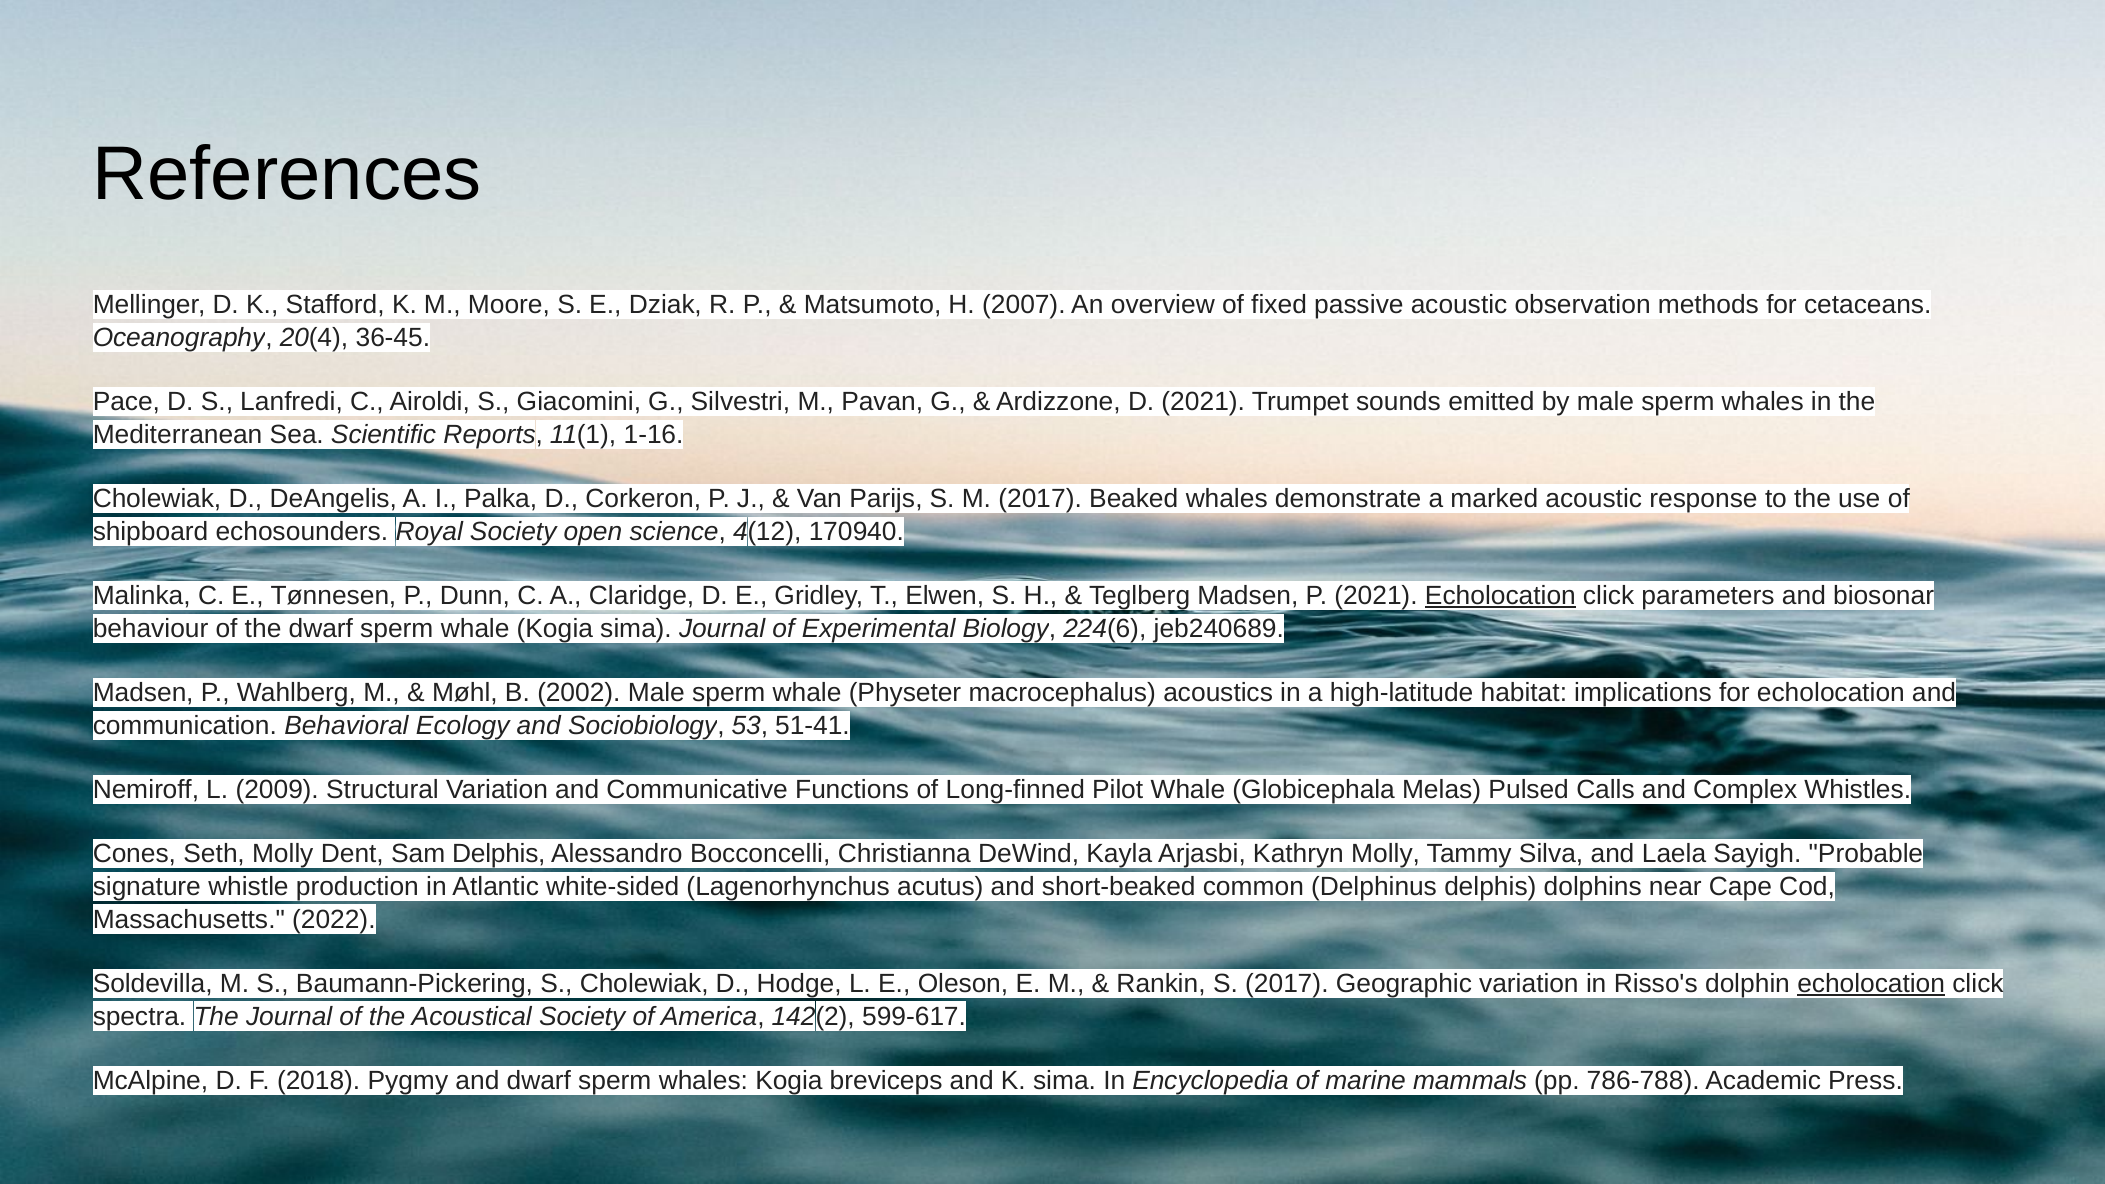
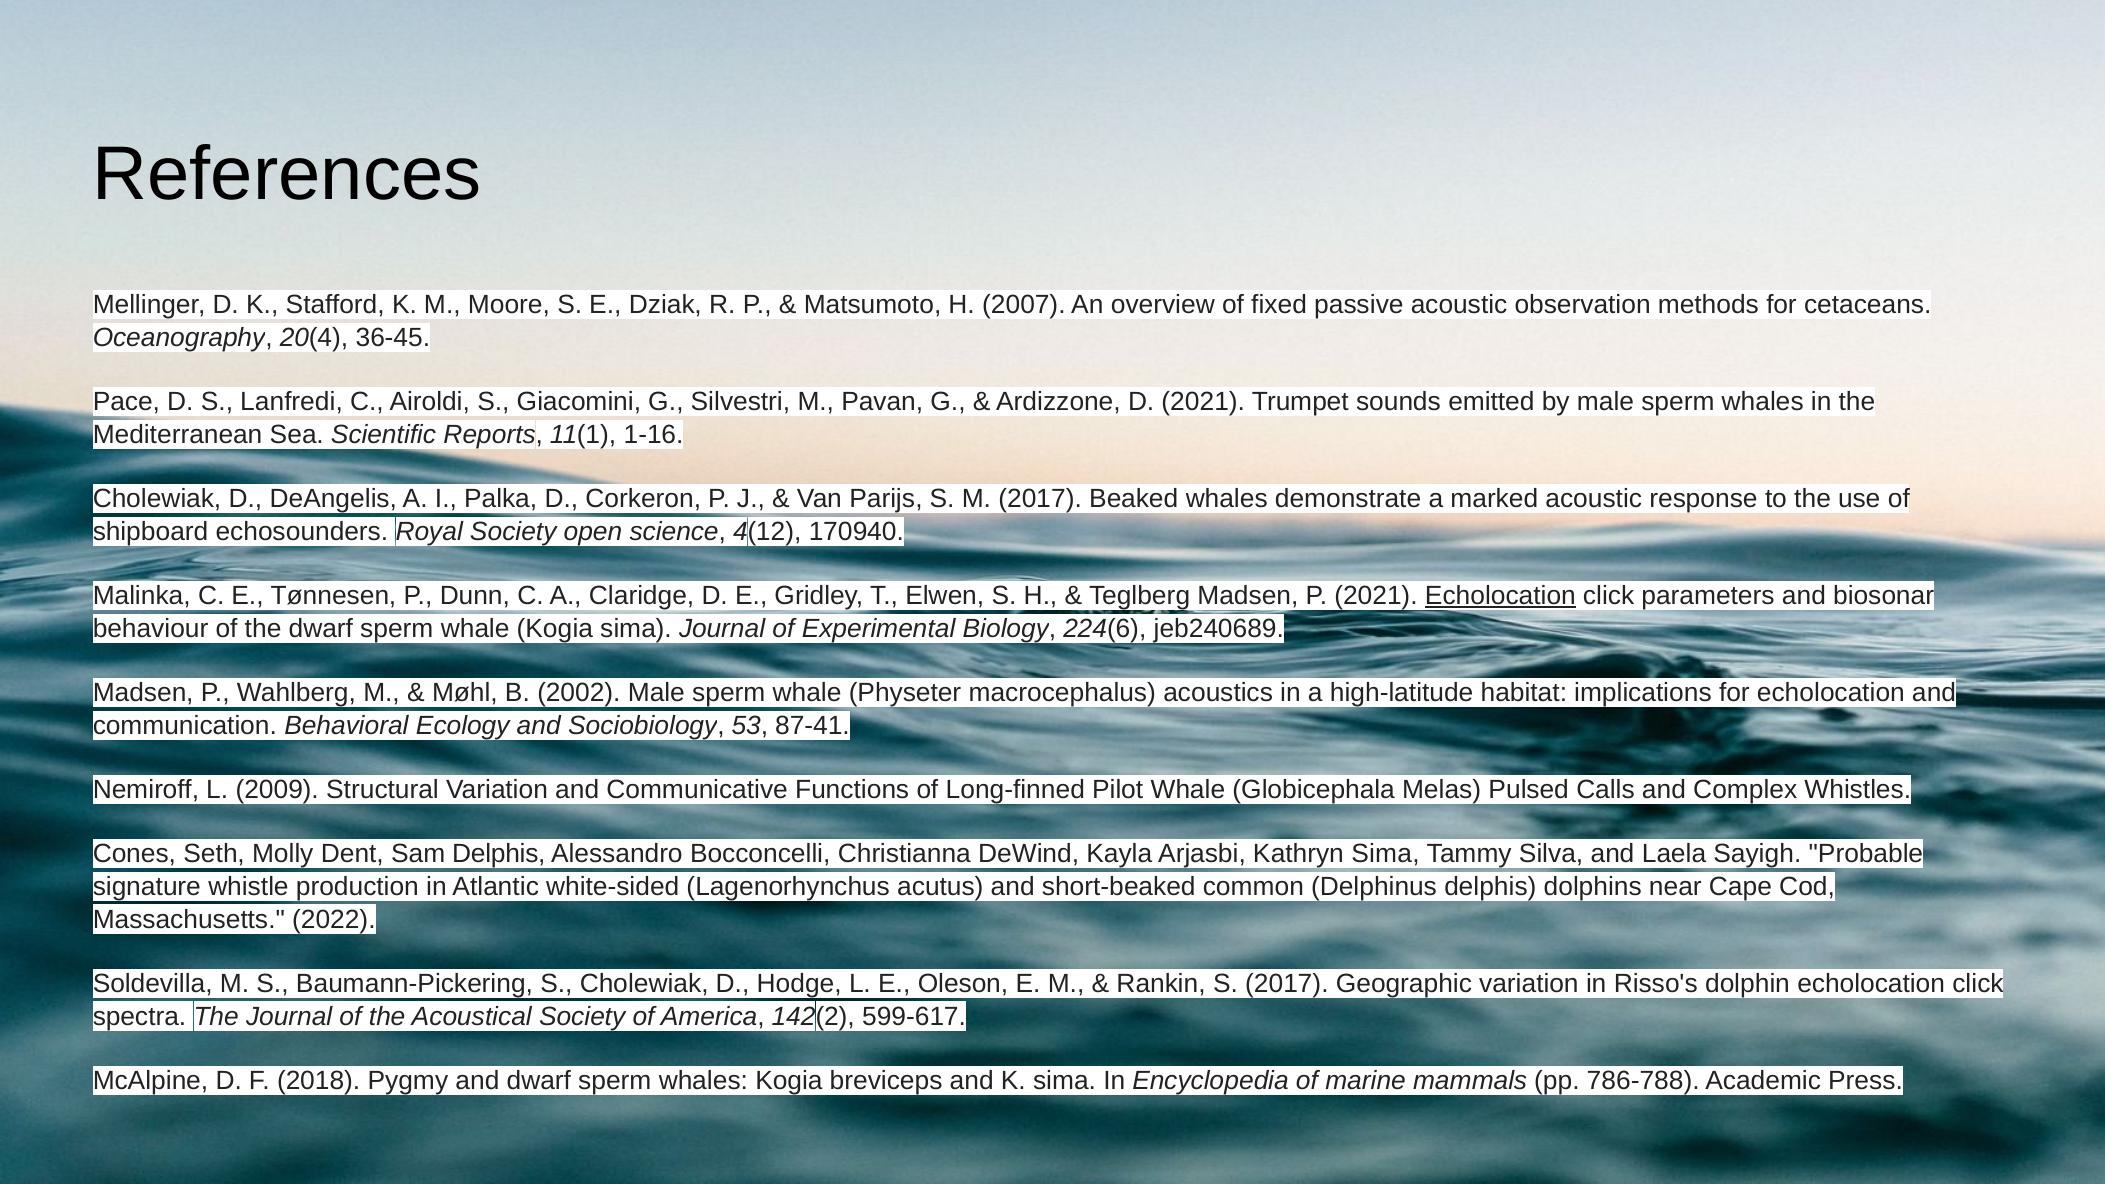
51-41: 51-41 -> 87-41
Kathryn Molly: Molly -> Sima
echolocation at (1871, 984) underline: present -> none
